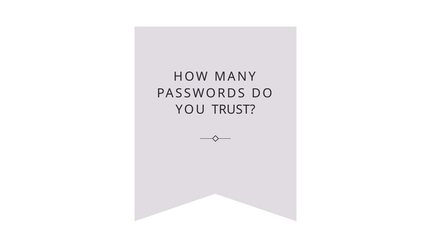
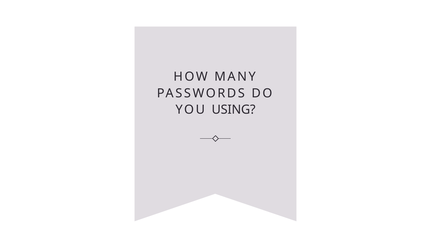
TRUST: TRUST -> USING
